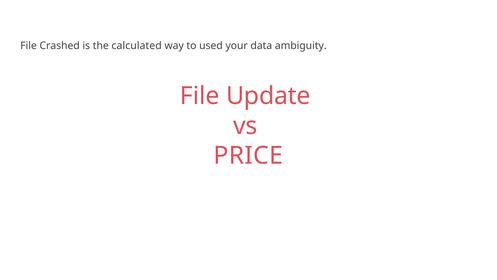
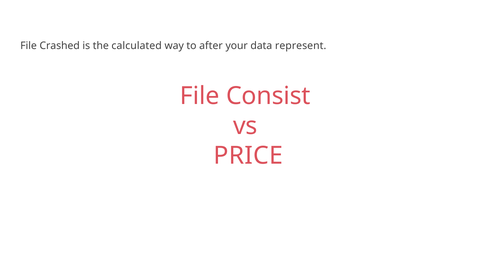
used: used -> after
ambiguity: ambiguity -> represent
Update: Update -> Consist
